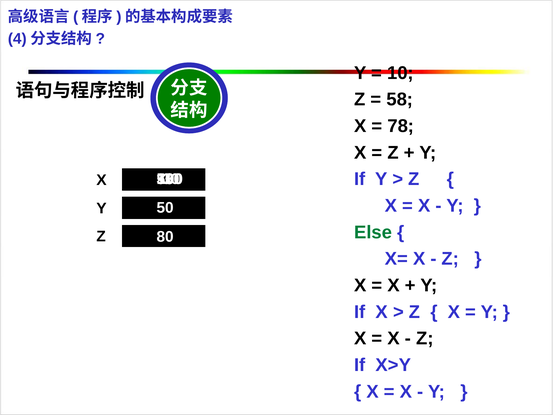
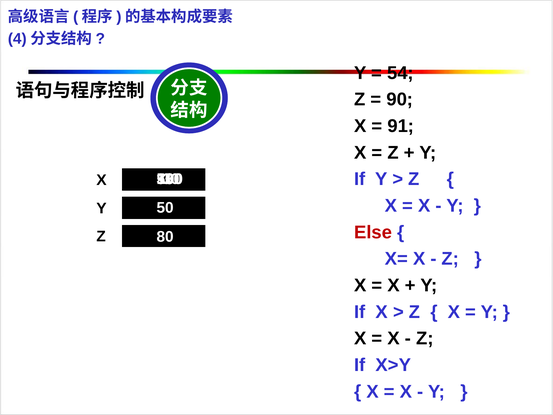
10: 10 -> 54
58: 58 -> 90
78: 78 -> 91
Else colour: green -> red
